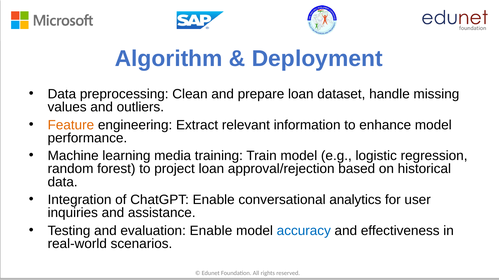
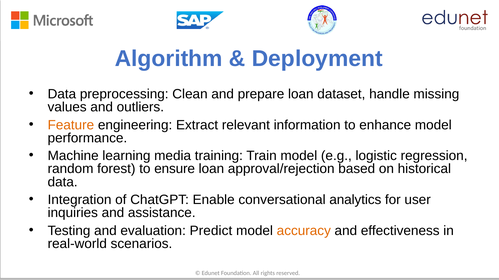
project: project -> ensure
evaluation Enable: Enable -> Predict
accuracy colour: blue -> orange
